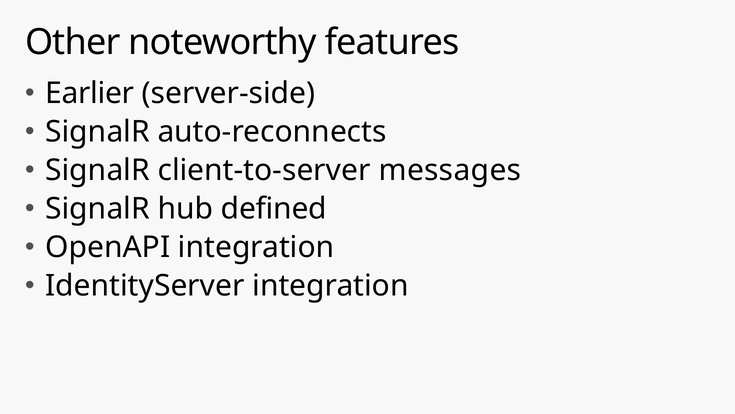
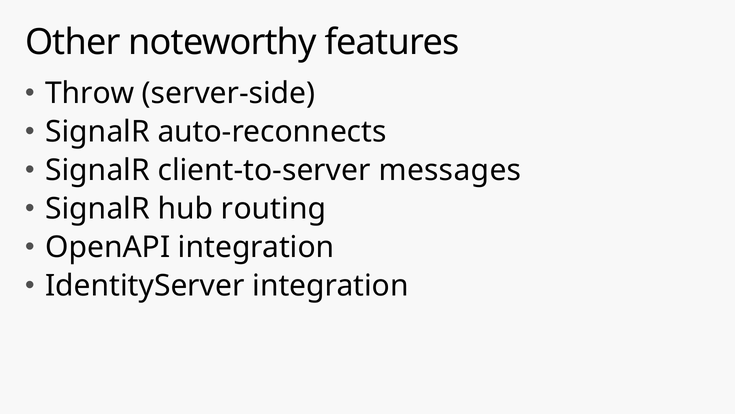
Earlier: Earlier -> Throw
defined: defined -> routing
